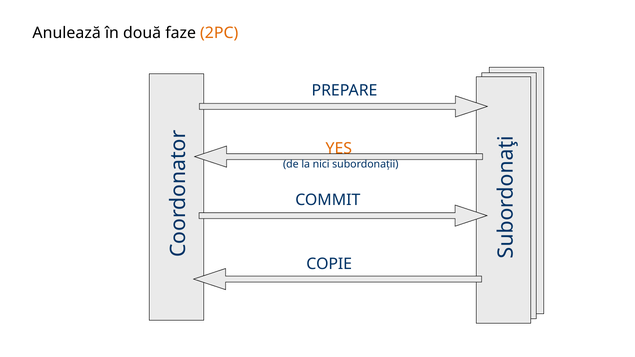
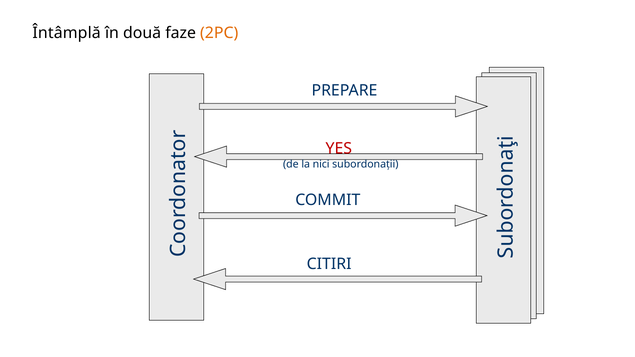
Anulează: Anulează -> Întâmplă
YES colour: orange -> red
COPIE: COPIE -> CITIRI
